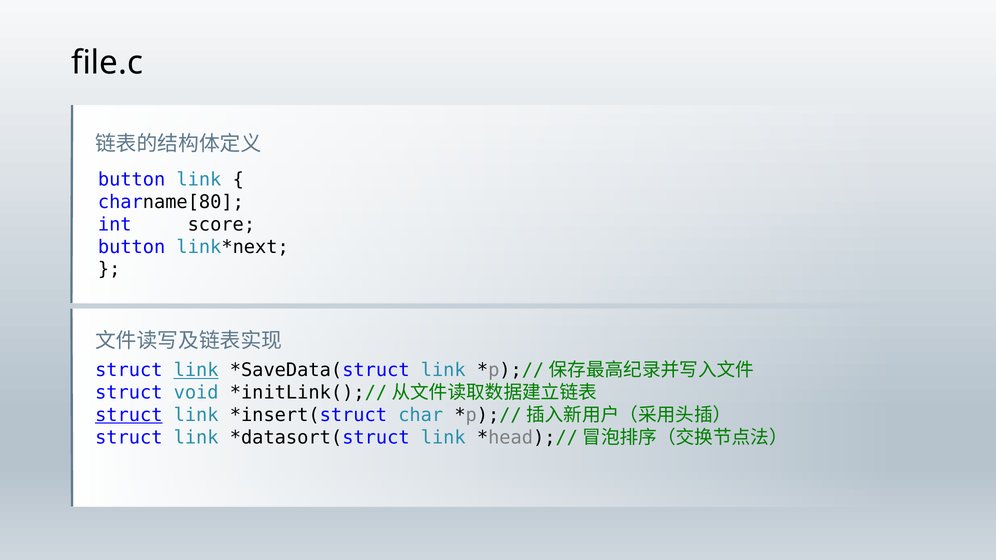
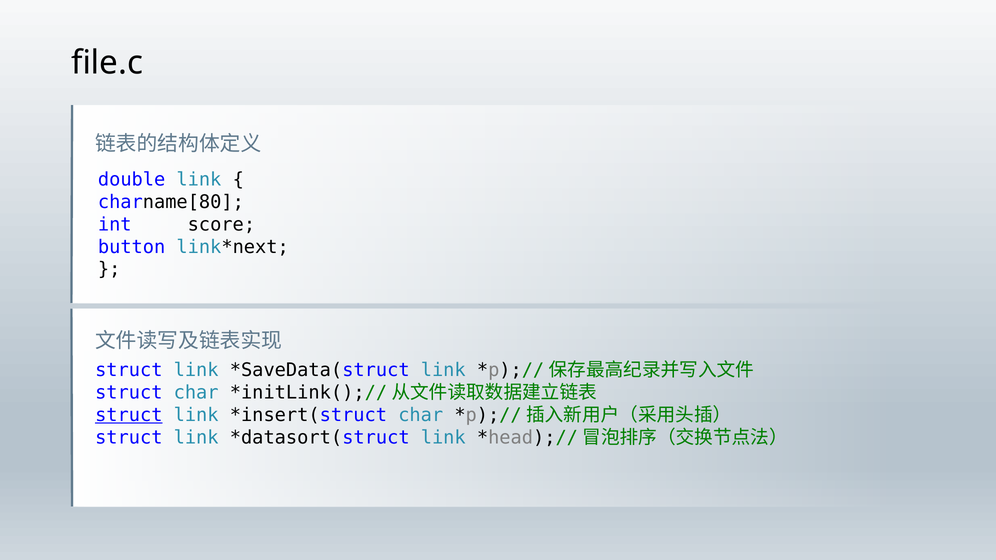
button at (132, 180): button -> double
link at (196, 370) underline: present -> none
struct void: void -> char
